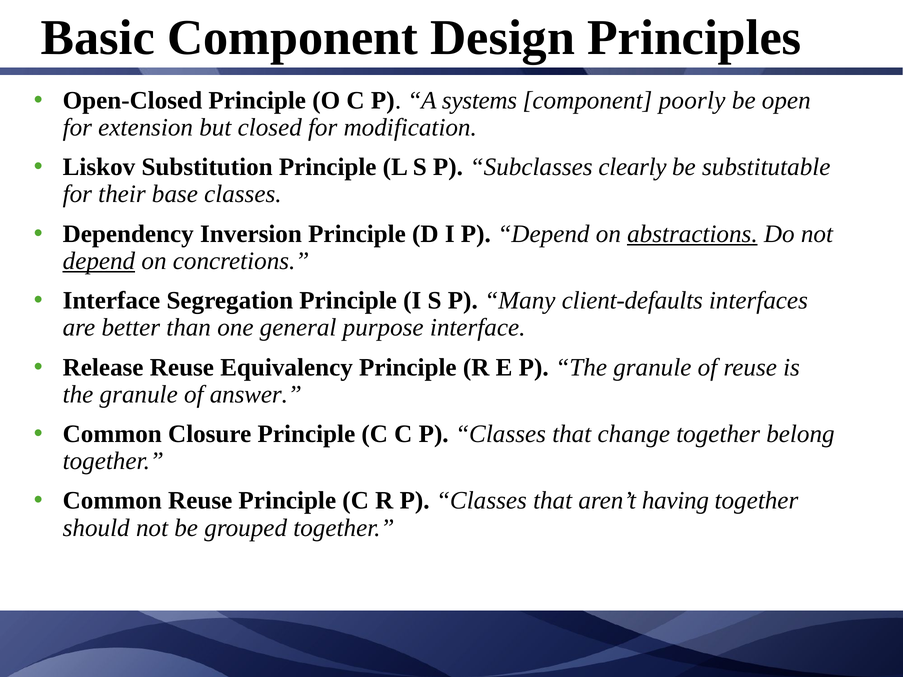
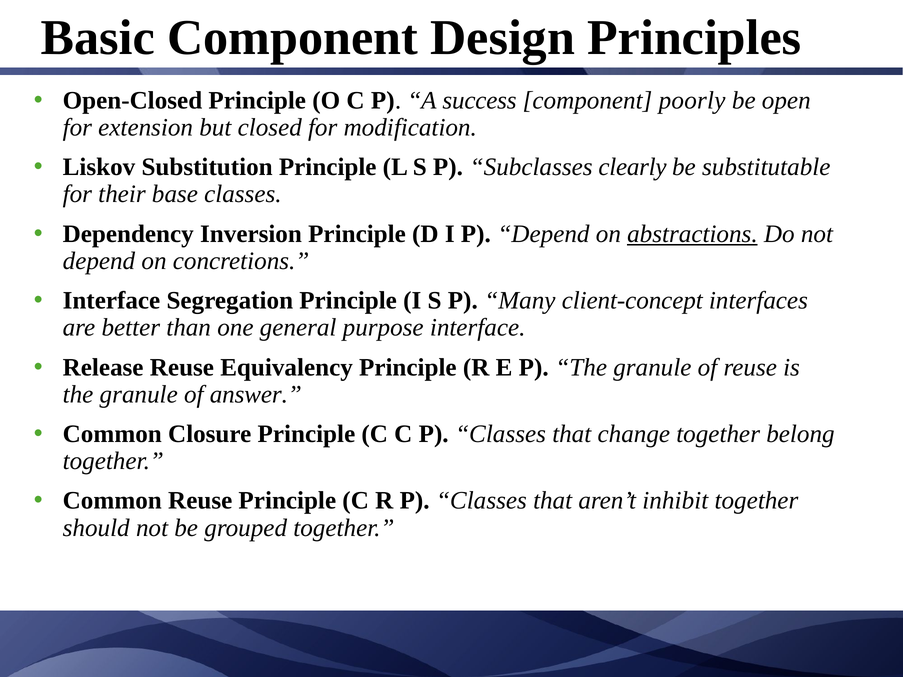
systems: systems -> success
depend at (99, 261) underline: present -> none
client-defaults: client-defaults -> client-concept
having: having -> inhibit
